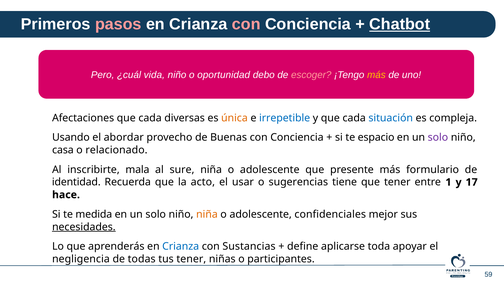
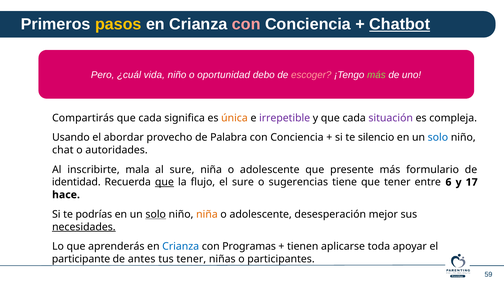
pasos colour: pink -> yellow
más at (376, 75) colour: yellow -> light green
Afectaciones: Afectaciones -> Compartirás
diversas: diversas -> significa
irrepetible colour: blue -> purple
situación colour: blue -> purple
Buenas: Buenas -> Palabra
espacio: espacio -> silencio
solo at (438, 138) colour: purple -> blue
casa: casa -> chat
relacionado: relacionado -> autoridades
que at (164, 183) underline: none -> present
acto: acto -> flujo
el usar: usar -> sure
1: 1 -> 6
medida: medida -> podrías
solo at (156, 215) underline: none -> present
confidenciales: confidenciales -> desesperación
Sustancias: Sustancias -> Programas
define: define -> tienen
negligencia: negligencia -> participante
todas: todas -> antes
